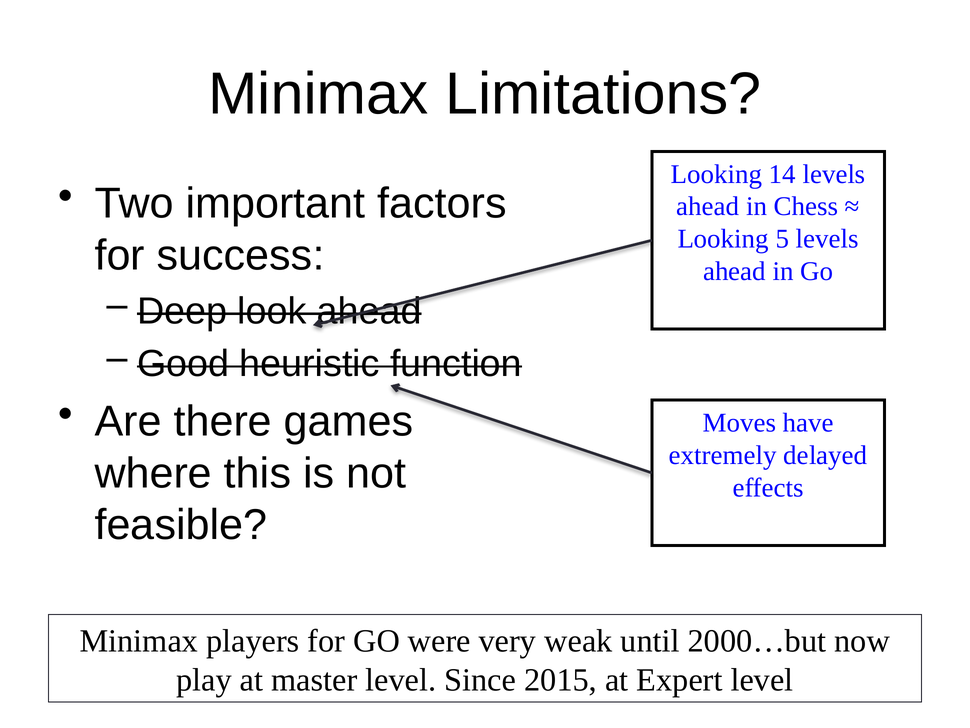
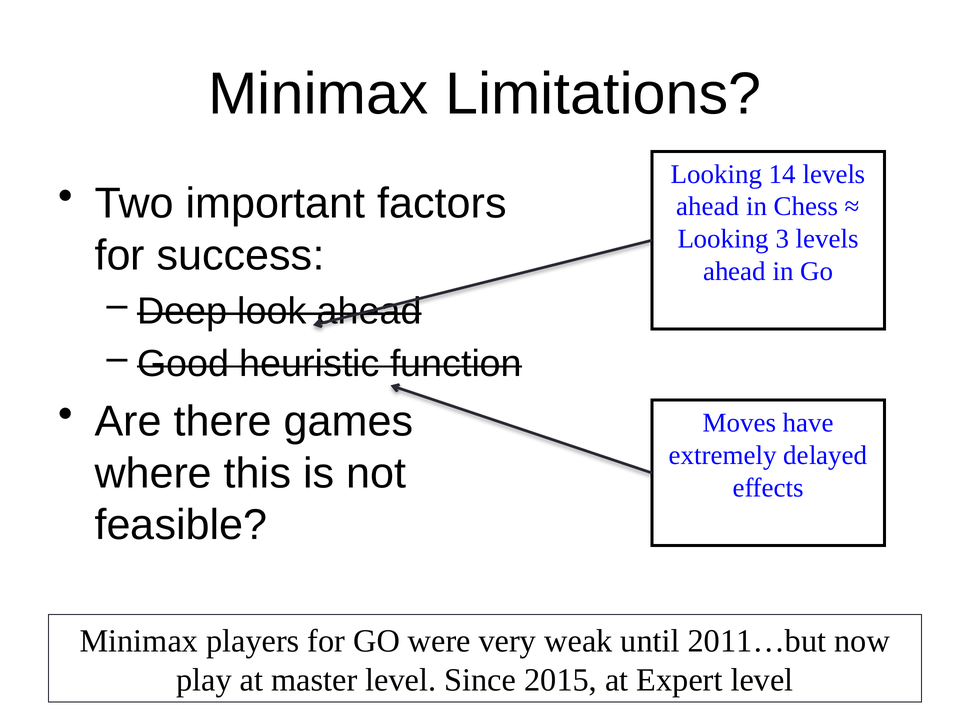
5: 5 -> 3
2000…but: 2000…but -> 2011…but
